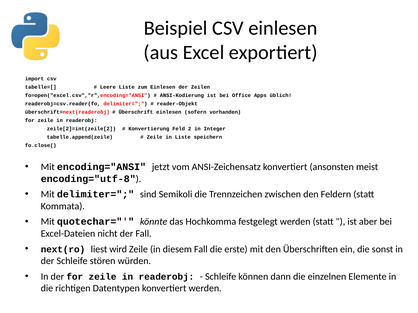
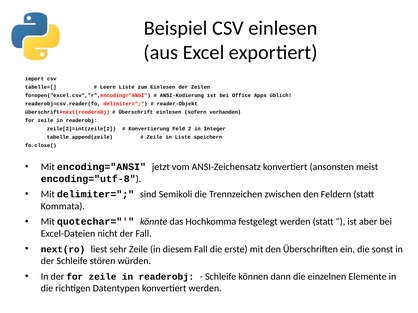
wird: wird -> sehr
